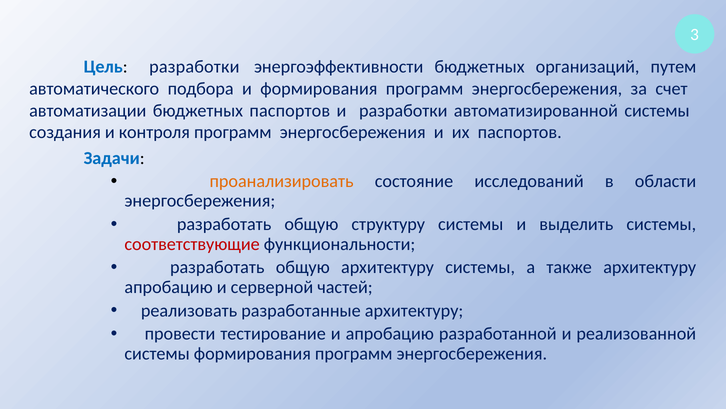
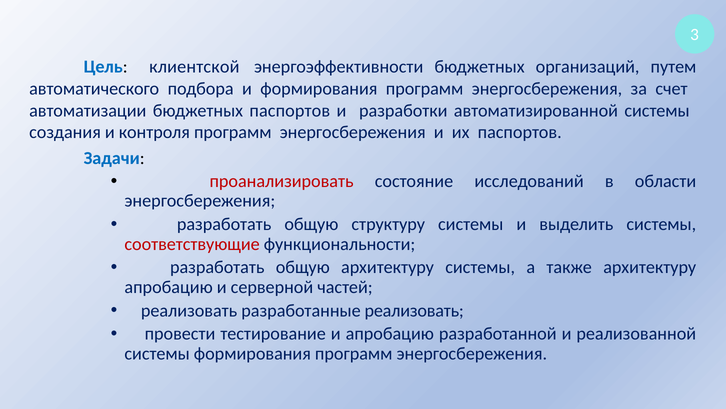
Цель разработки: разработки -> клиентской
проанализировать colour: orange -> red
разработанные архитектуру: архитектуру -> реализовать
